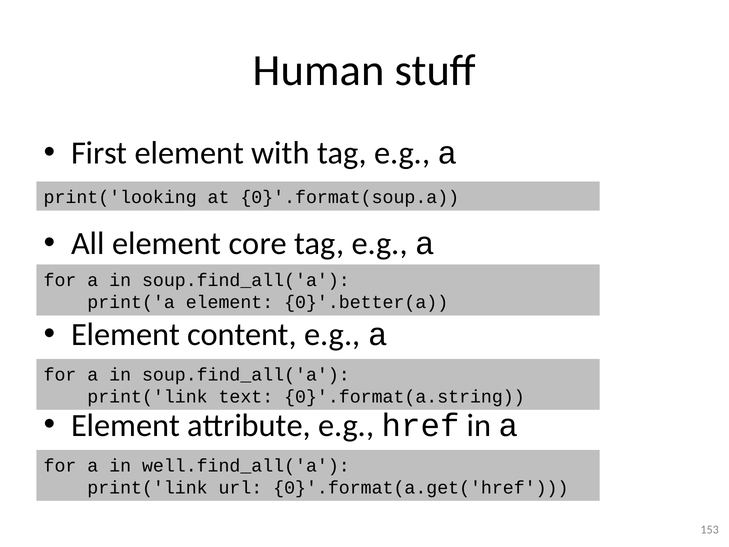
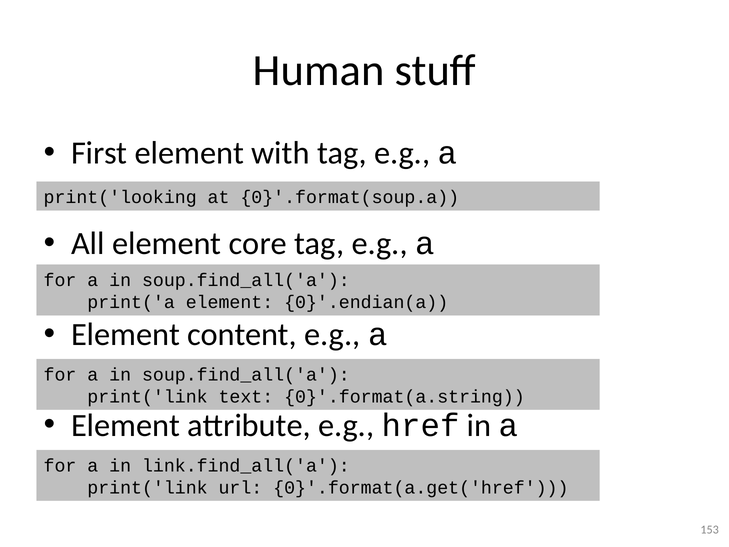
0}'.better(a: 0}'.better(a -> 0}'.endian(a
well.find_all('a: well.find_all('a -> link.find_all('a
